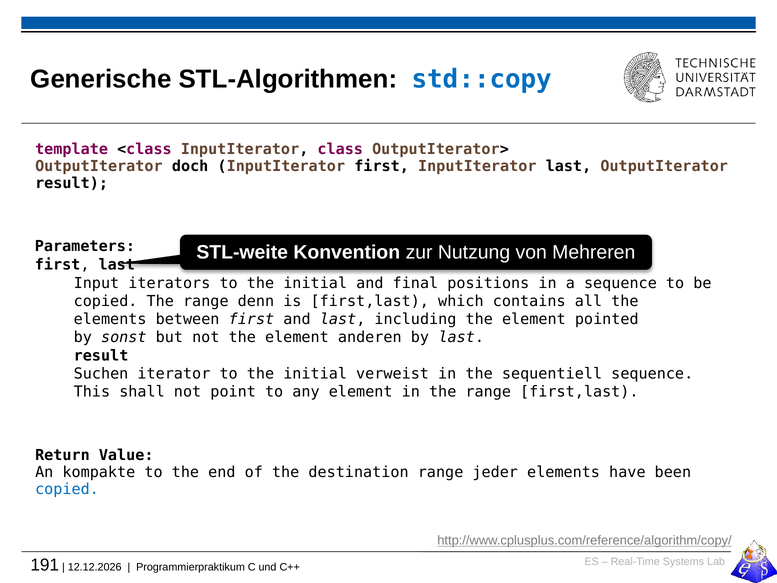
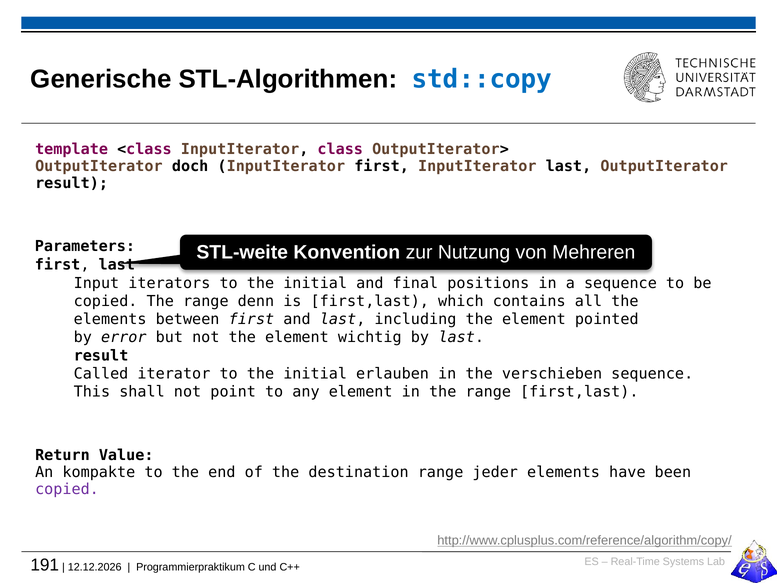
sonst: sonst -> error
anderen: anderen -> wichtig
Suchen: Suchen -> Called
verweist: verweist -> erlauben
sequentiell: sequentiell -> verschieben
copied at (67, 489) colour: blue -> purple
